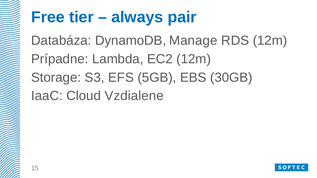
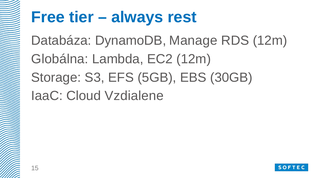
pair: pair -> rest
Prípadne: Prípadne -> Globálna
